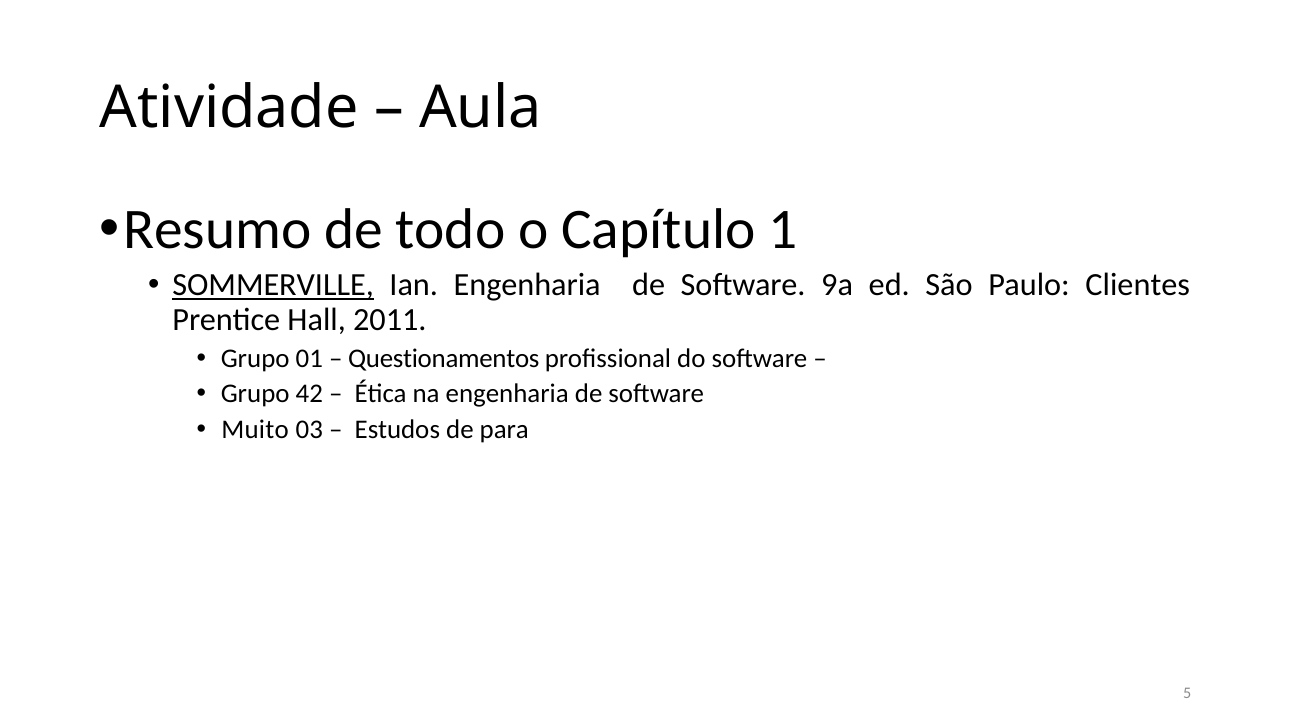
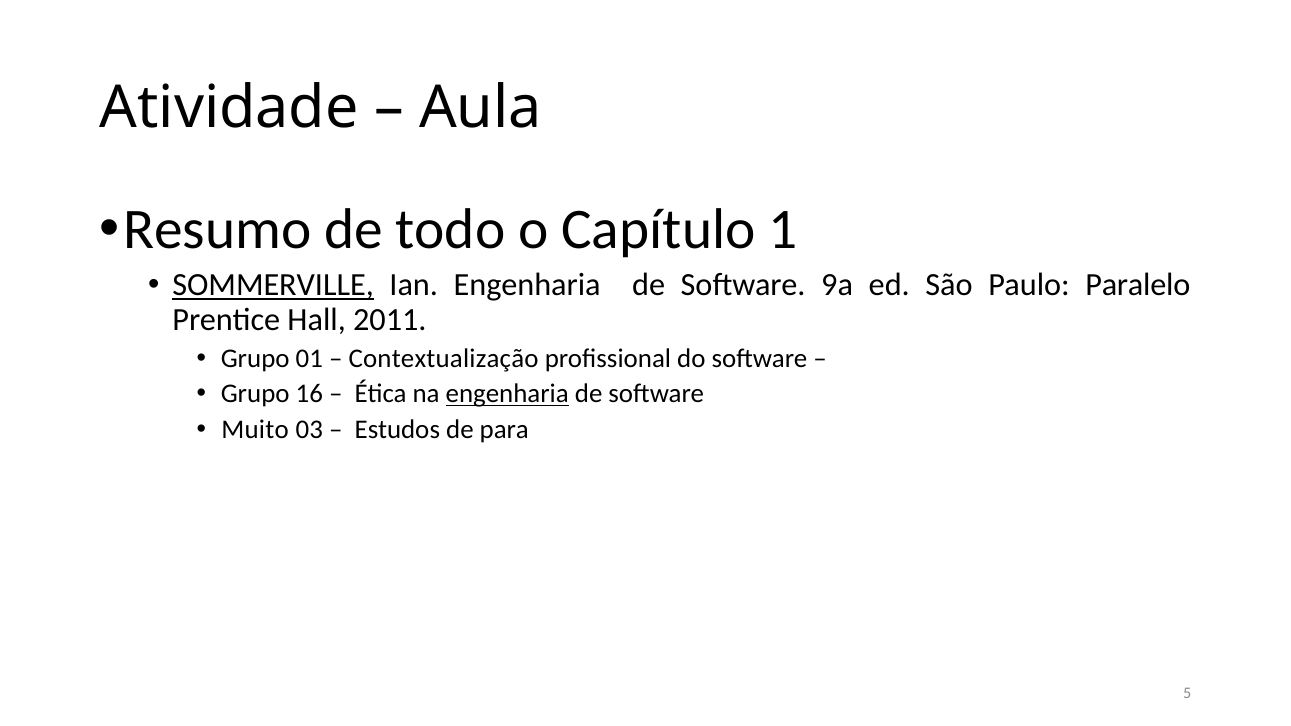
Clientes: Clientes -> Paralelo
Questionamentos: Questionamentos -> Contextualização
42: 42 -> 16
engenharia at (507, 394) underline: none -> present
